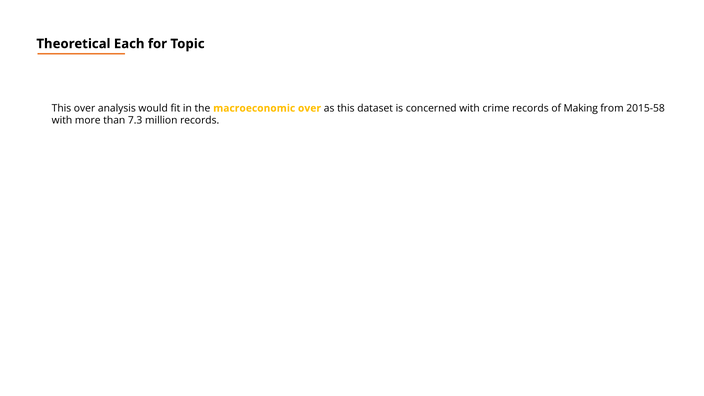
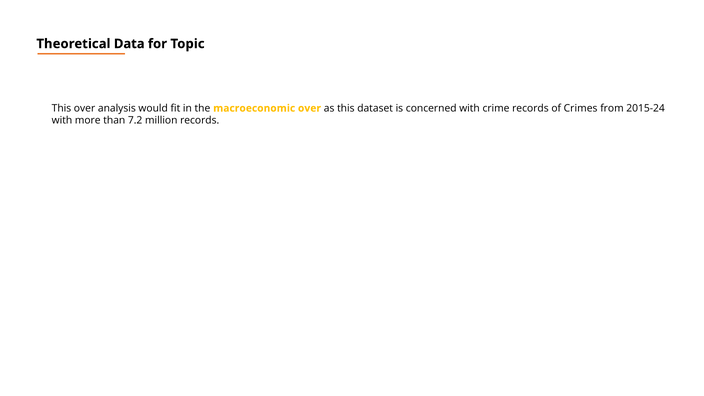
Each: Each -> Data
Making: Making -> Crimes
2015-58: 2015-58 -> 2015-24
7.3: 7.3 -> 7.2
